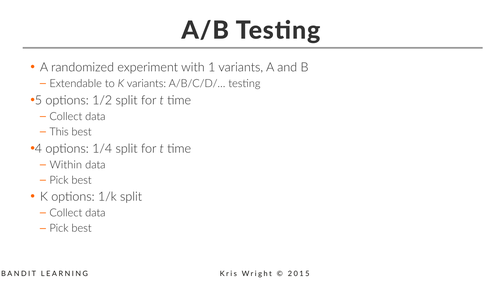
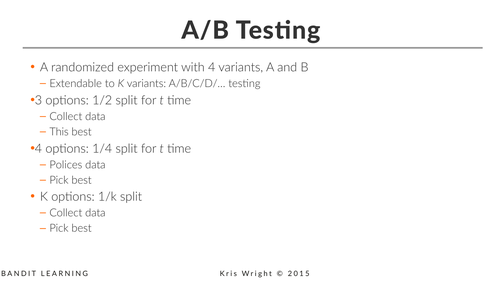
with 1: 1 -> 4
5: 5 -> 3
Within: Within -> Polices
